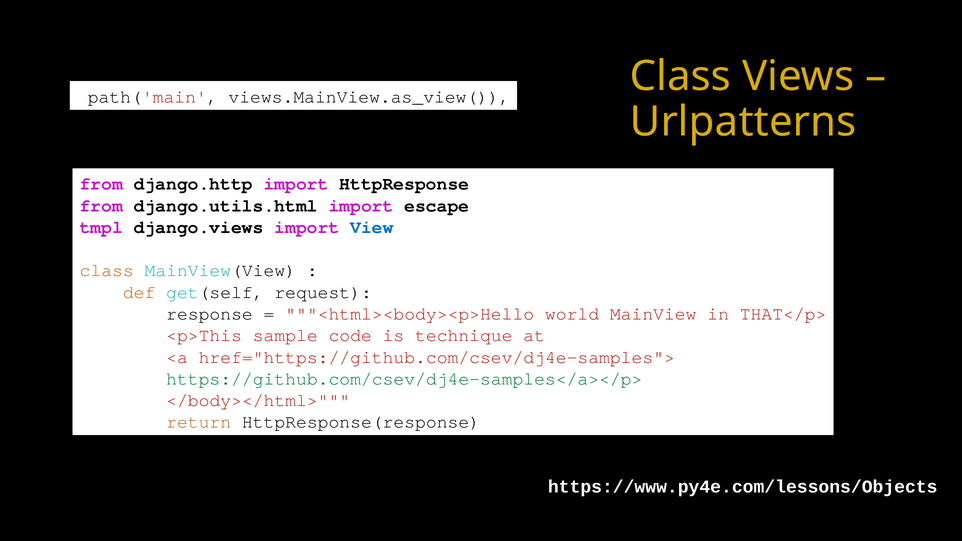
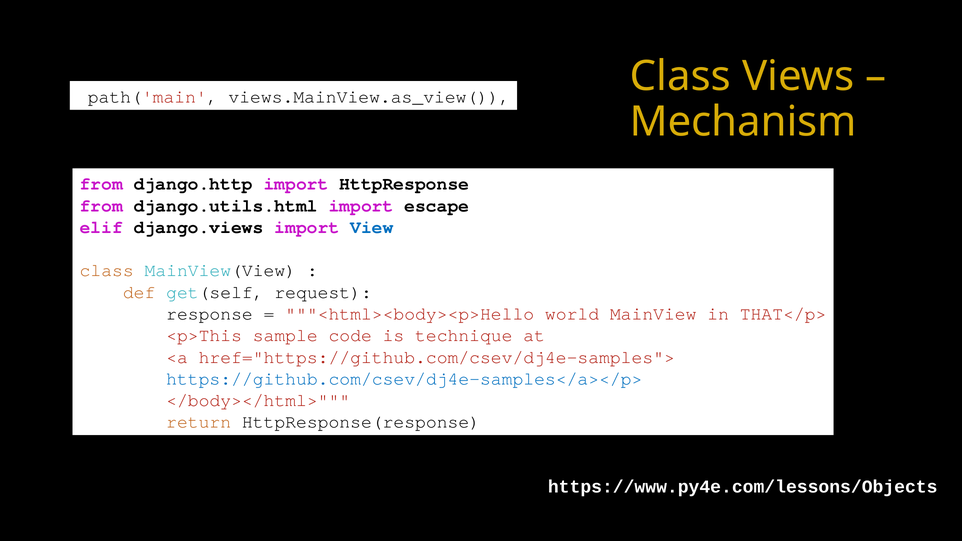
Urlpatterns: Urlpatterns -> Mechanism
tmpl: tmpl -> elif
https://github.com/csev/dj4e-samples</a></p> colour: green -> blue
